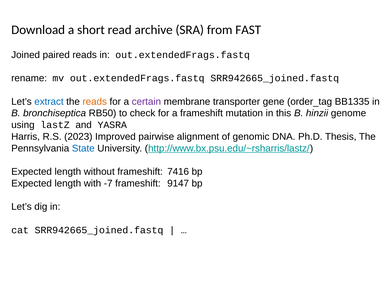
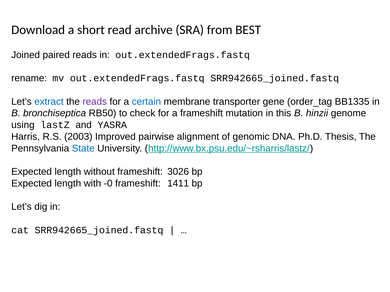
FAST: FAST -> BEST
reads at (95, 102) colour: orange -> purple
certain colour: purple -> blue
2023: 2023 -> 2003
7416: 7416 -> 3026
-7: -7 -> -0
9147: 9147 -> 1411
